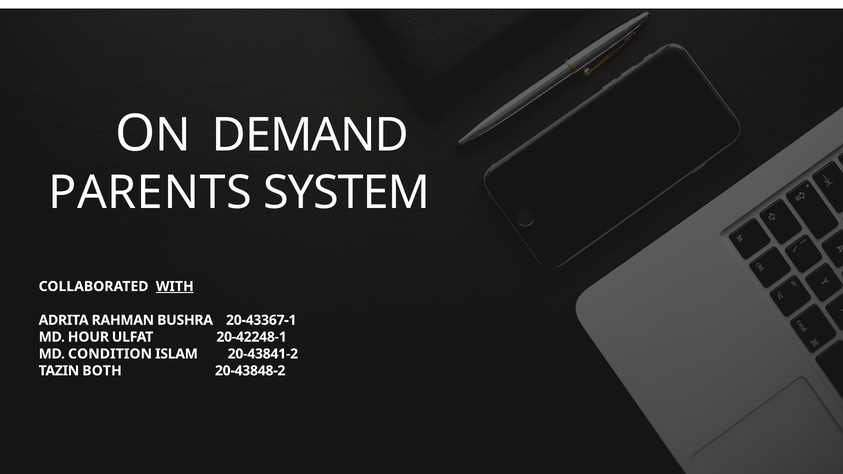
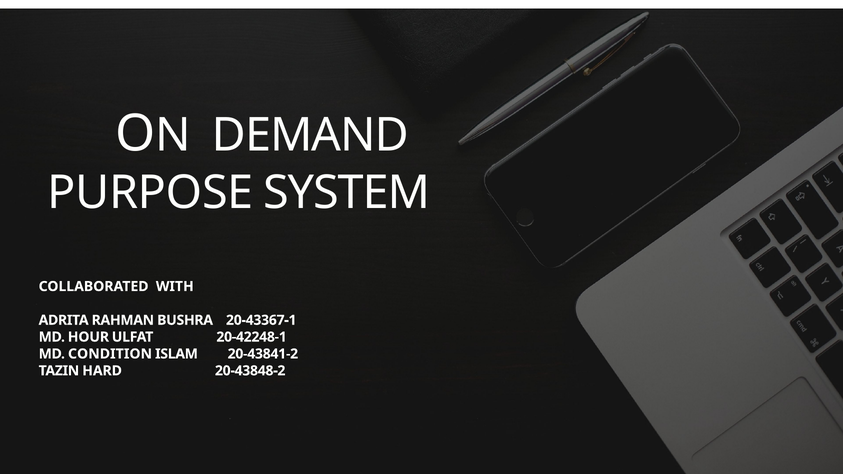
PARENTS: PARENTS -> PURPOSE
WITH underline: present -> none
BOTH: BOTH -> HARD
